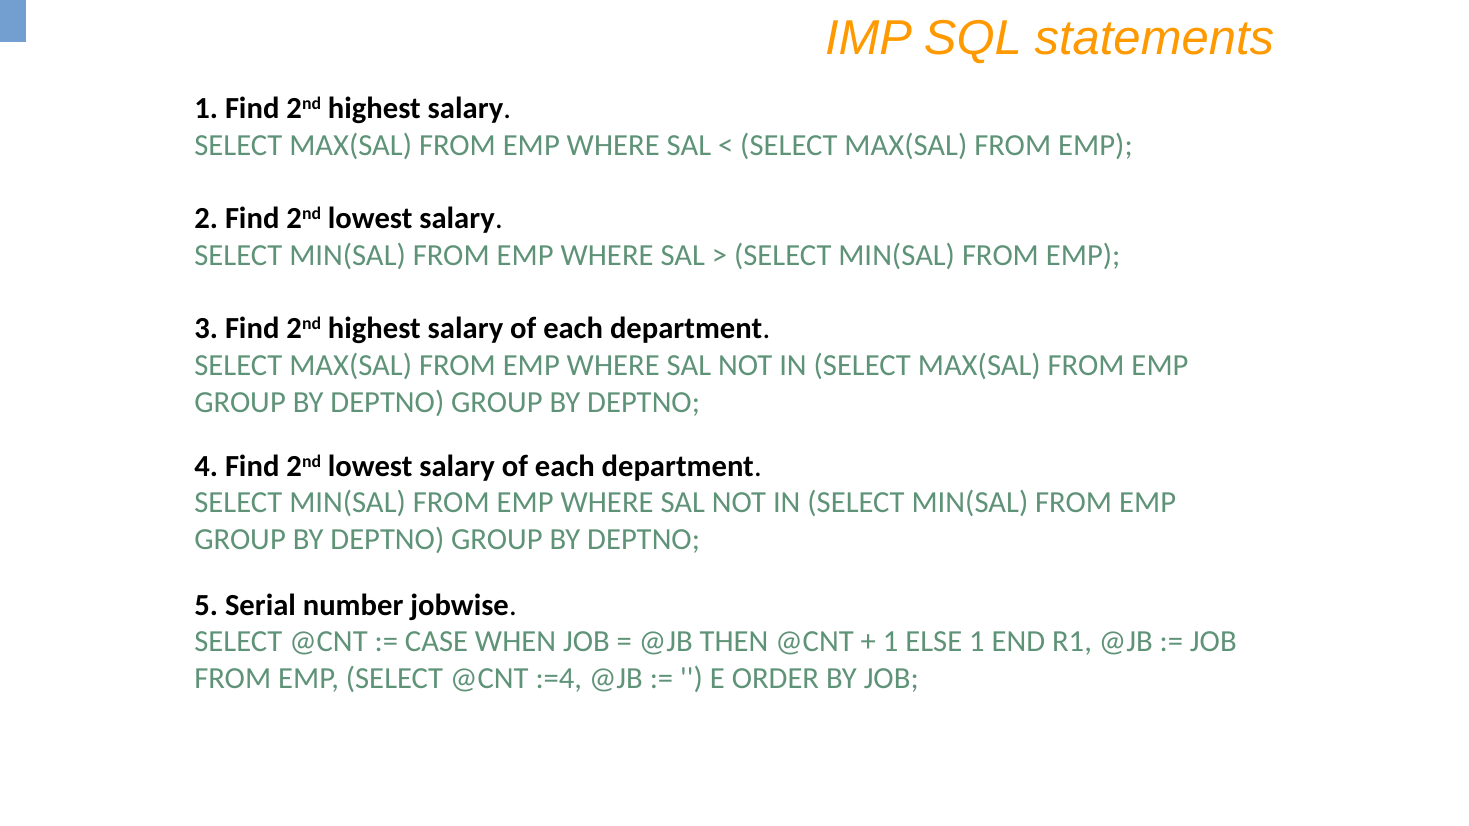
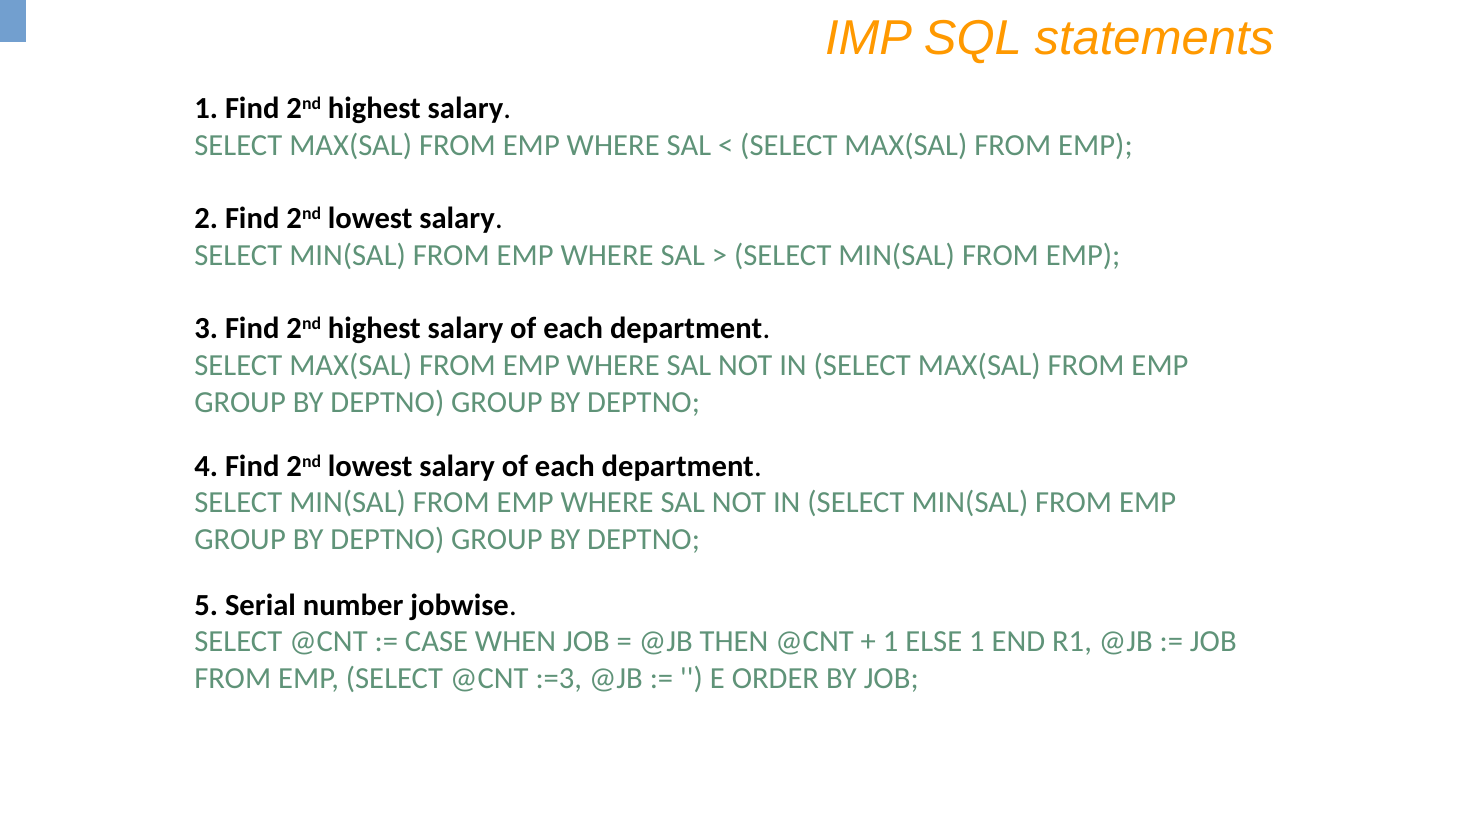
:=4: :=4 -> :=3
